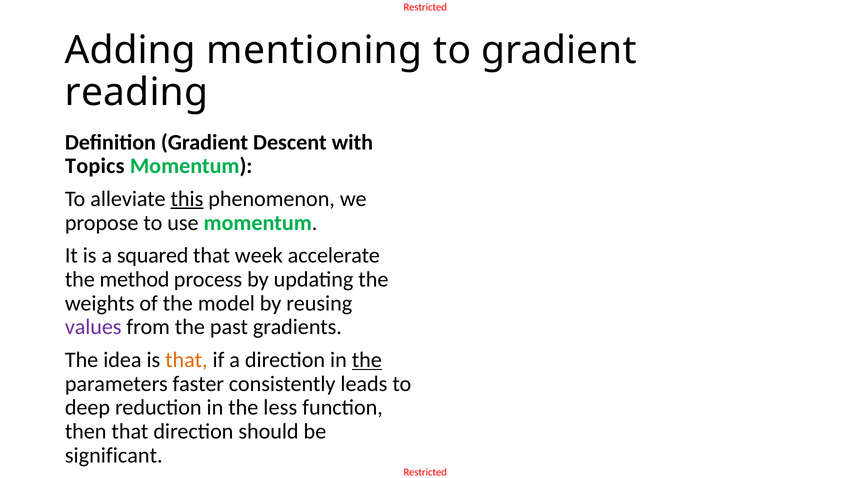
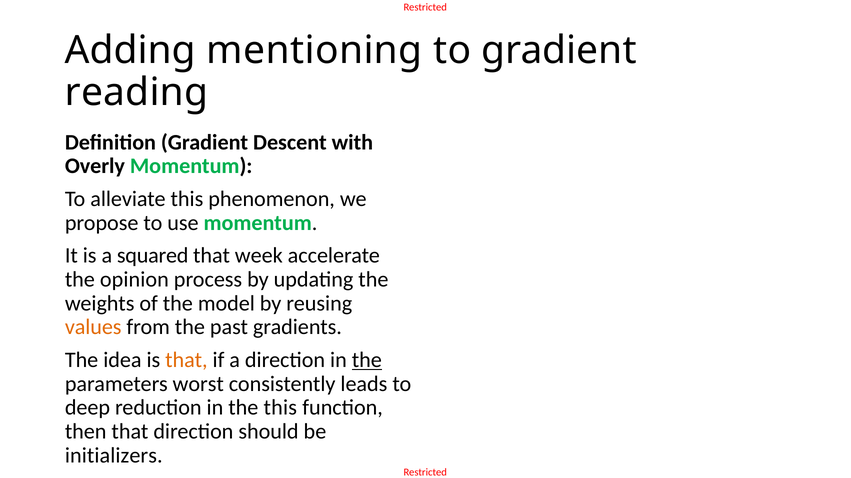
Topics: Topics -> Overly
this at (187, 199) underline: present -> none
method: method -> opinion
values colour: purple -> orange
faster: faster -> worst
the less: less -> this
significant: significant -> initializers
